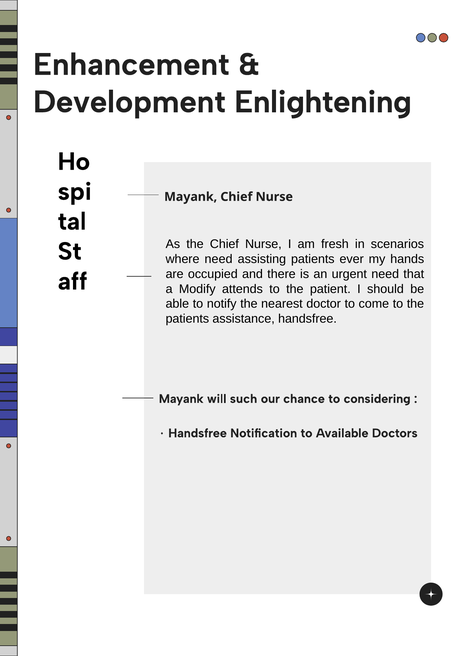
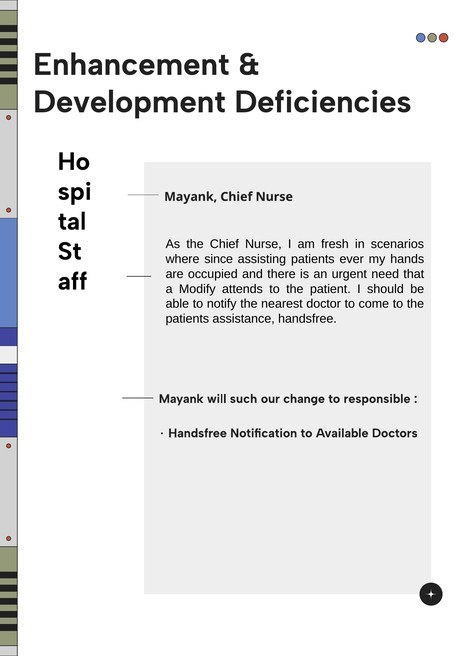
Enlightening: Enlightening -> Deficiencies
where need: need -> since
chance: chance -> change
considering: considering -> responsible
